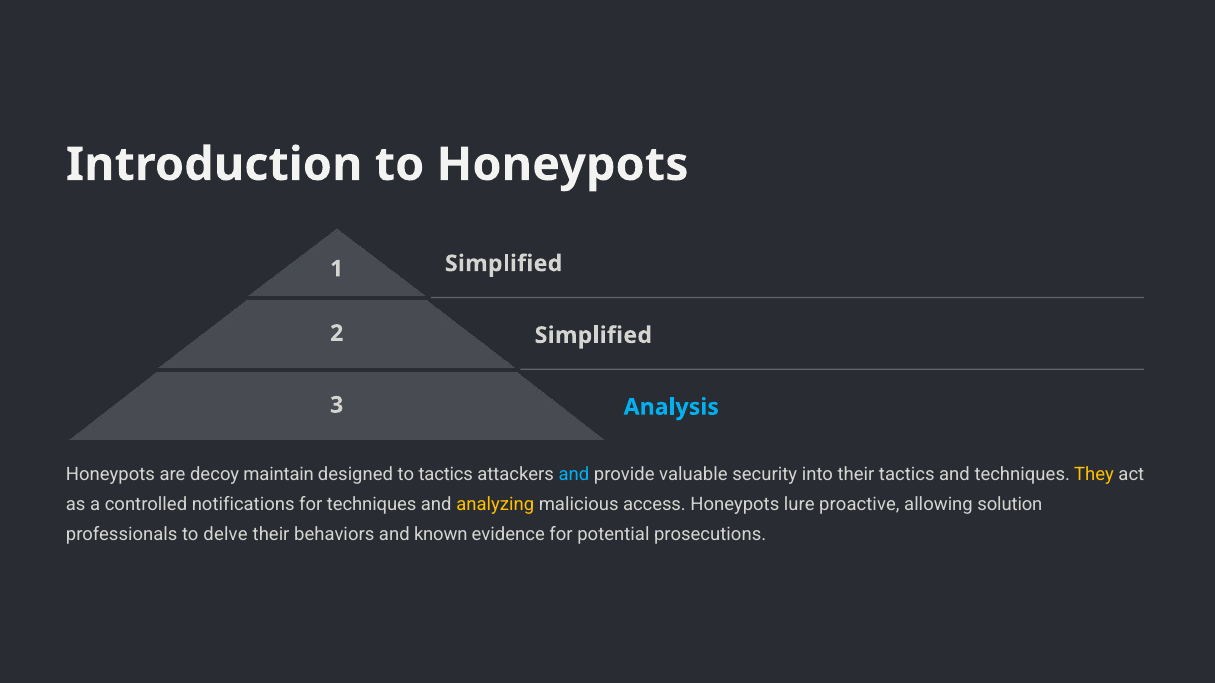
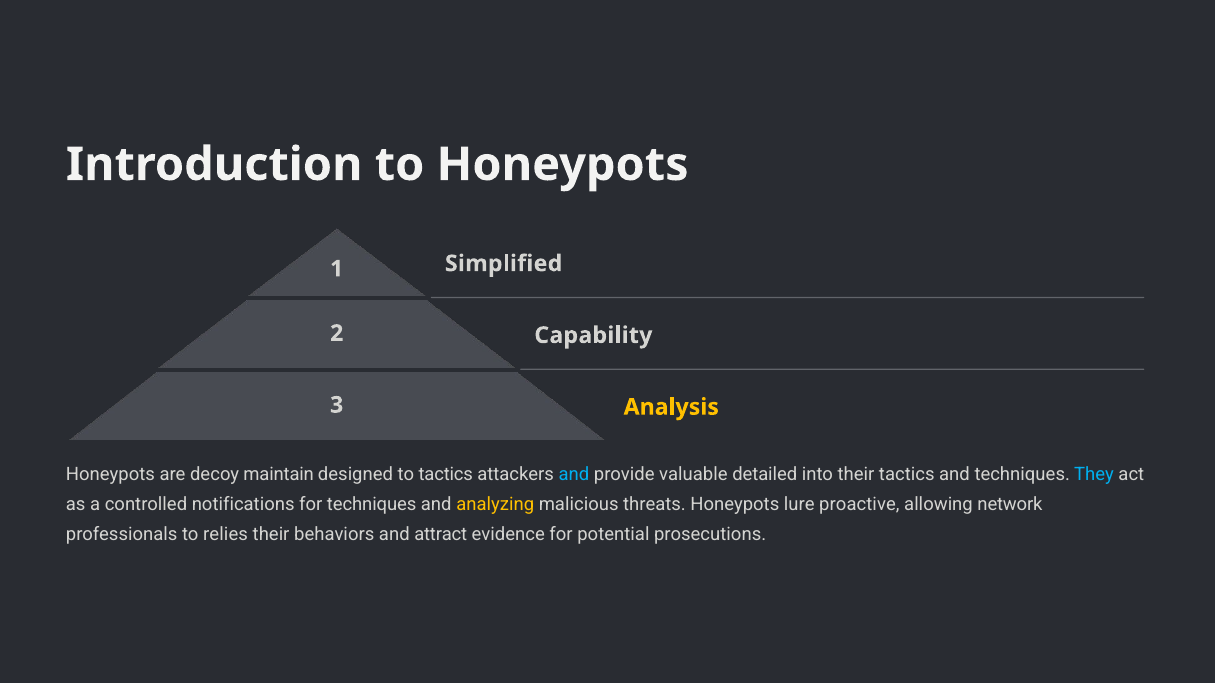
2 Simplified: Simplified -> Capability
Analysis colour: light blue -> yellow
security: security -> detailed
They colour: yellow -> light blue
access: access -> threats
solution: solution -> network
delve: delve -> relies
known: known -> attract
